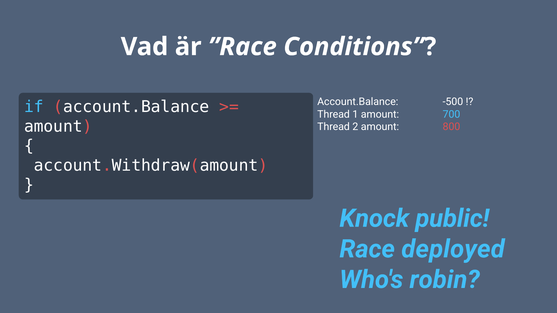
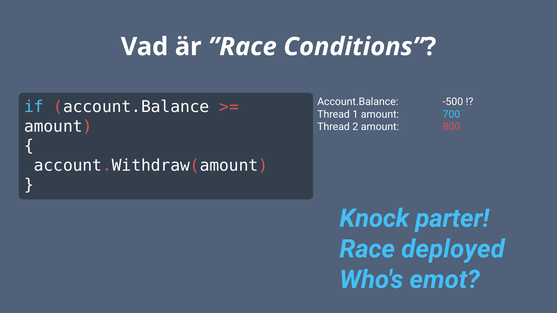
public: public -> parter
robin: robin -> emot
